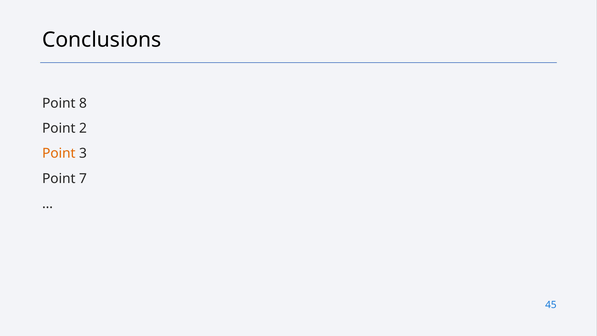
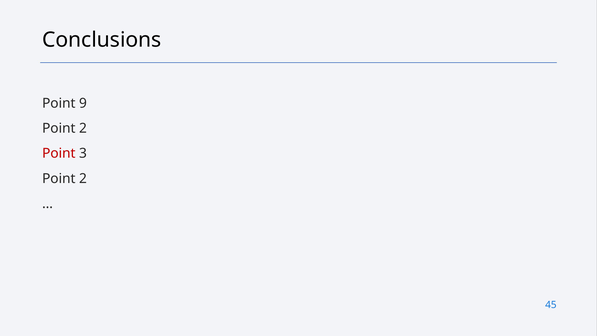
8: 8 -> 9
Point at (59, 153) colour: orange -> red
7 at (83, 178): 7 -> 2
